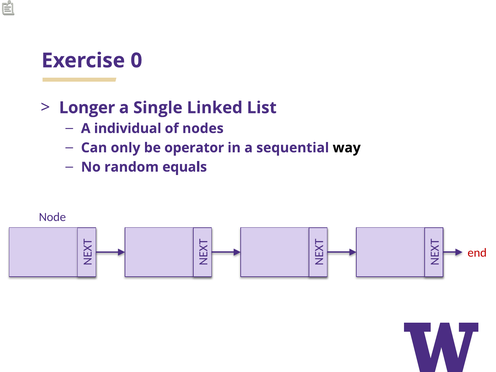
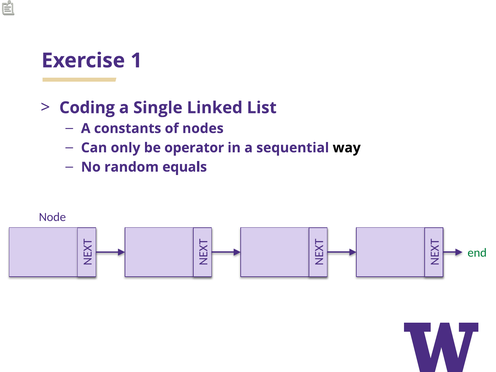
0: 0 -> 1
Longer: Longer -> Coding
individual: individual -> constants
end colour: red -> green
